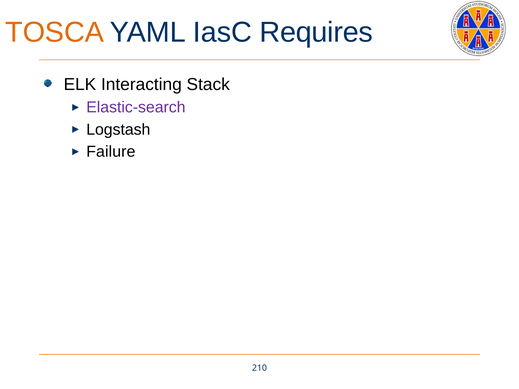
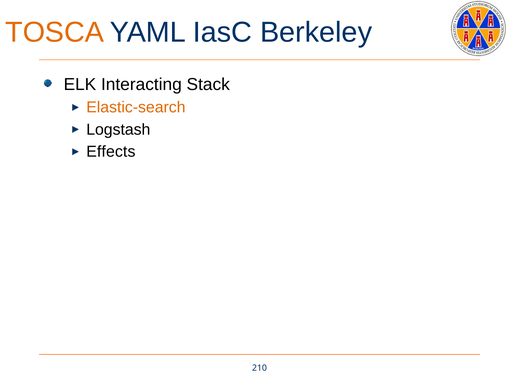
Requires: Requires -> Berkeley
Elastic-search colour: purple -> orange
Failure: Failure -> Effects
